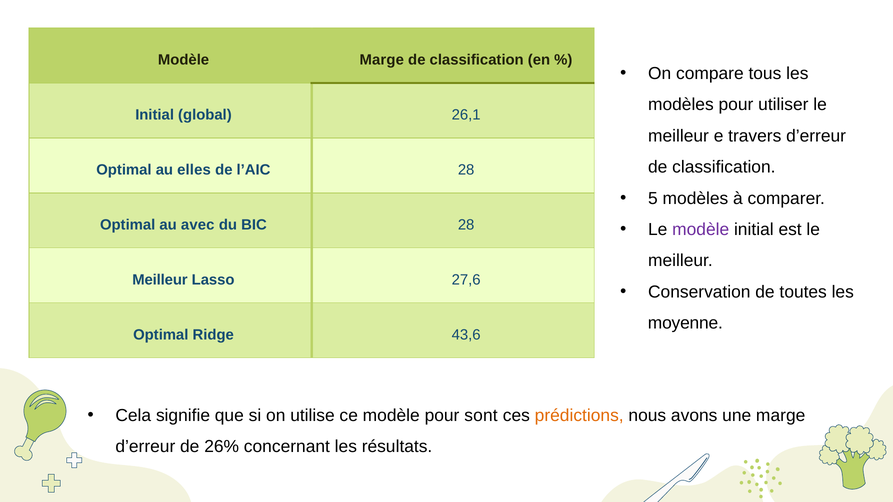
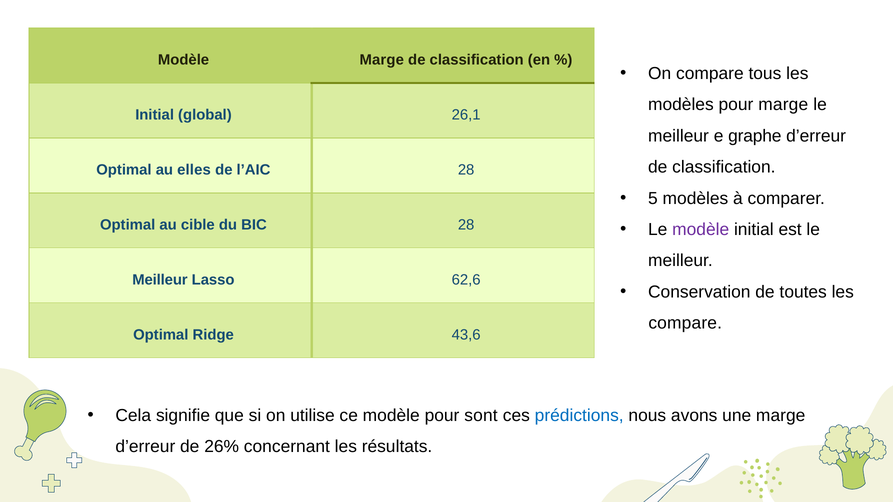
pour utiliser: utiliser -> marge
travers: travers -> graphe
avec: avec -> cible
27,6: 27,6 -> 62,6
moyenne at (685, 323): moyenne -> compare
prédictions colour: orange -> blue
